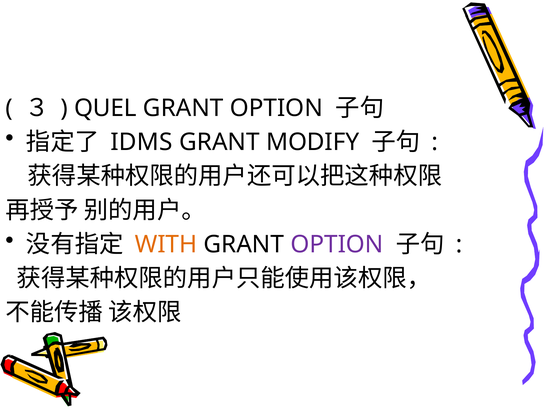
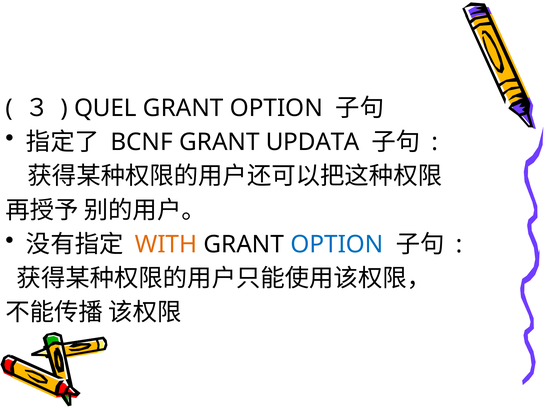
IDMS: IDMS -> BCNF
MODIFY: MODIFY -> UPDATA
OPTION at (337, 244) colour: purple -> blue
